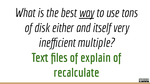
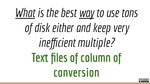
What underline: none -> present
itself: itself -> keep
explain: explain -> column
recalculate: recalculate -> conversion
